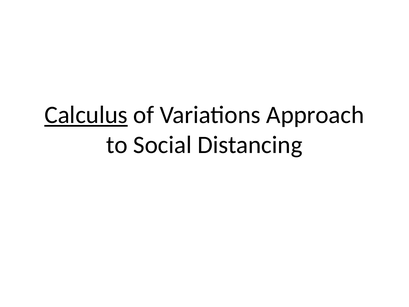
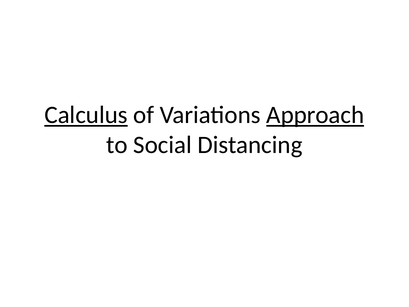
Approach underline: none -> present
